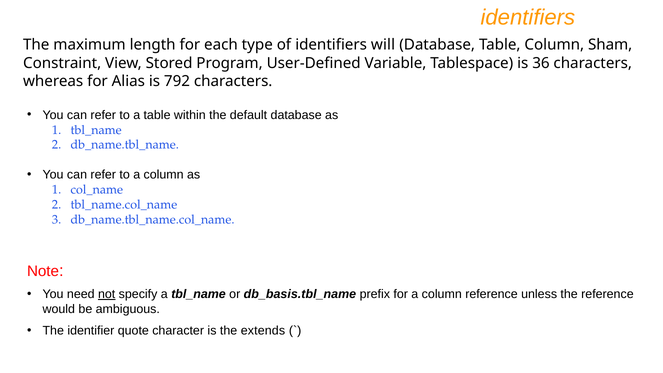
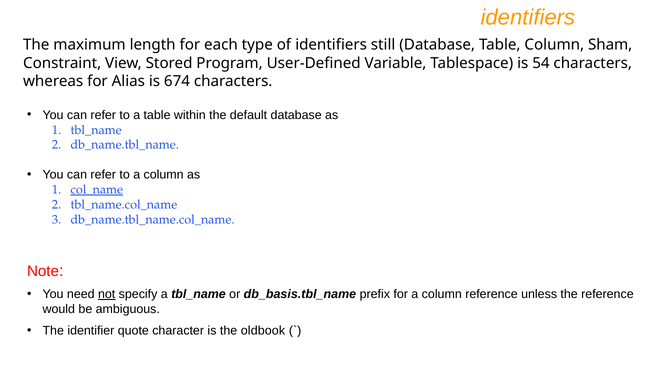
will: will -> still
36: 36 -> 54
792: 792 -> 674
col_name underline: none -> present
extends: extends -> oldbook
